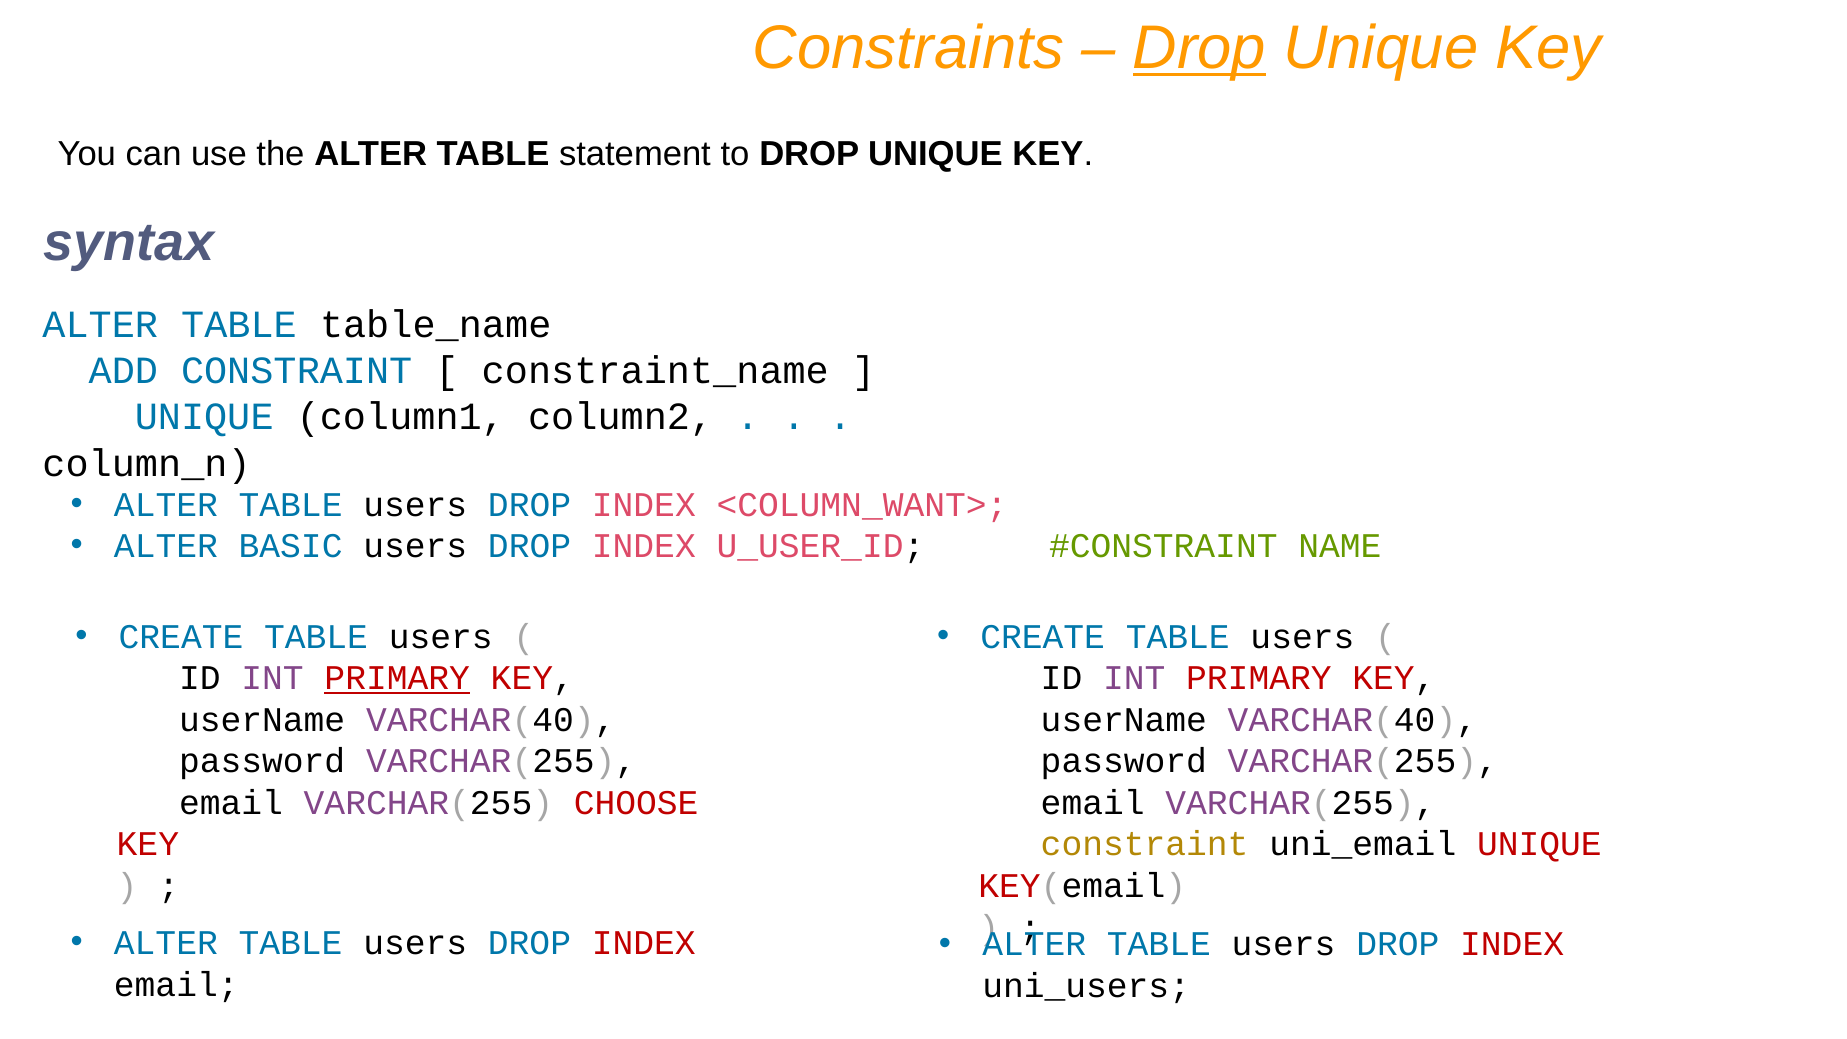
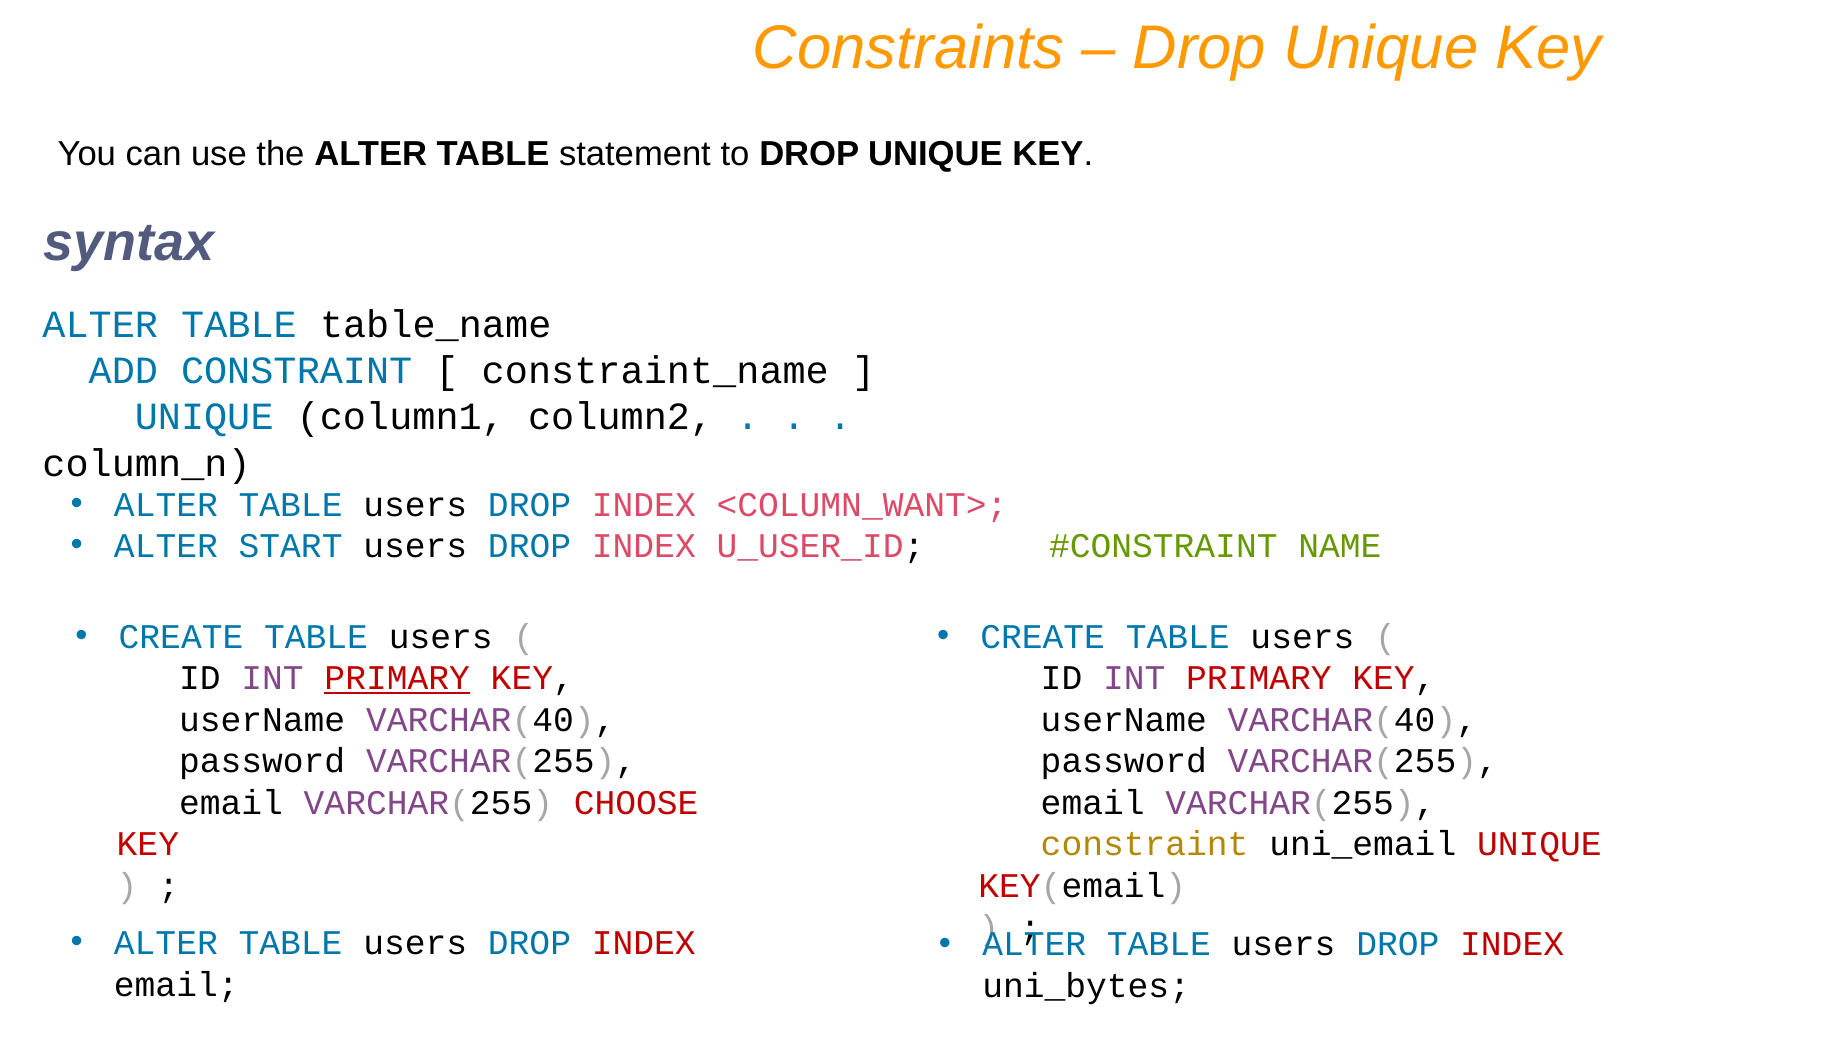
Drop at (1199, 48) underline: present -> none
BASIC: BASIC -> START
uni_users: uni_users -> uni_bytes
